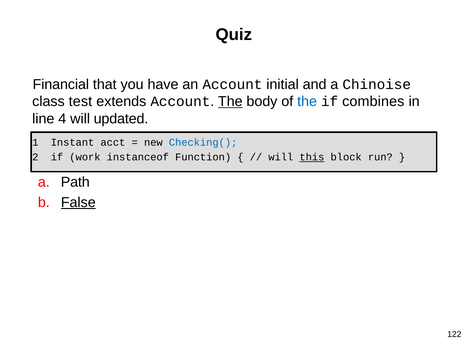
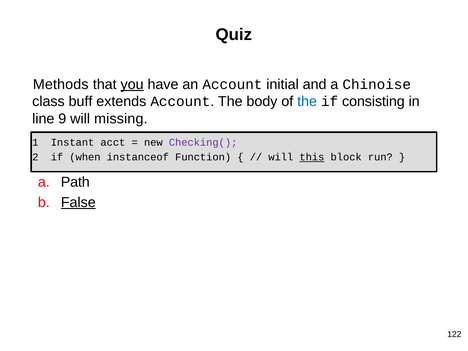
Financial: Financial -> Methods
you underline: none -> present
test: test -> buff
The at (230, 101) underline: present -> none
combines: combines -> consisting
4: 4 -> 9
updated: updated -> missing
Checking( colour: blue -> purple
work: work -> when
